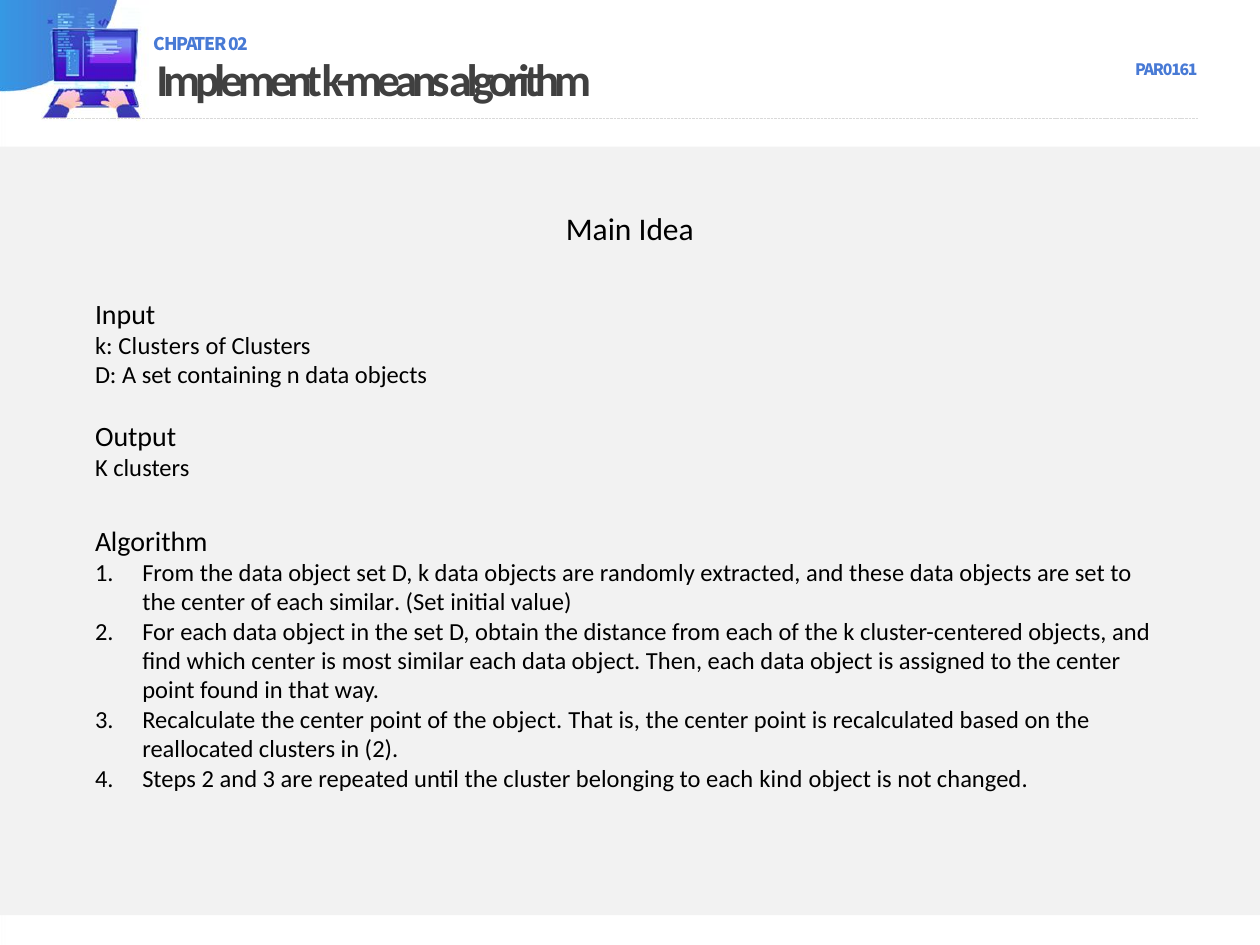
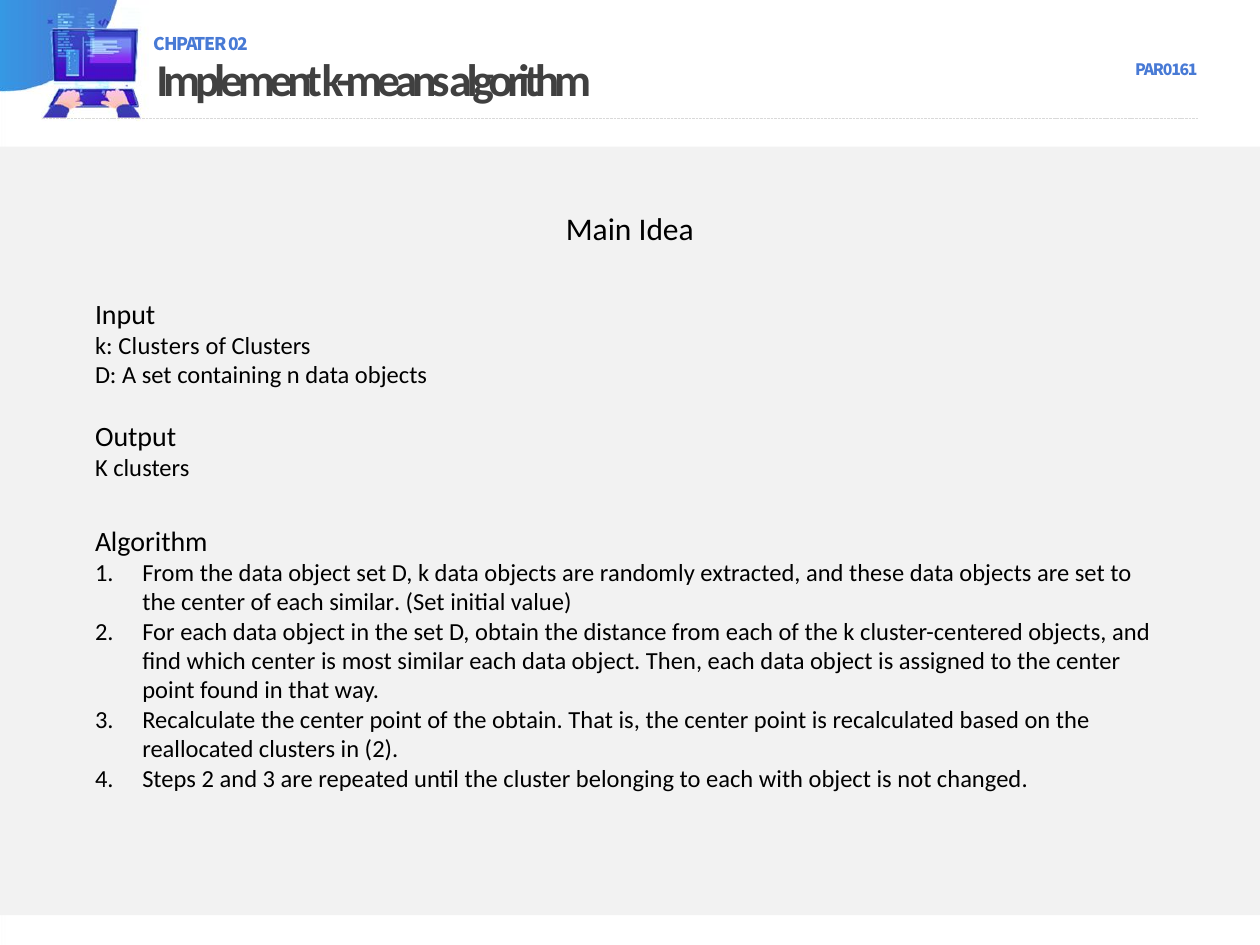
the object: object -> obtain
kind: kind -> with
